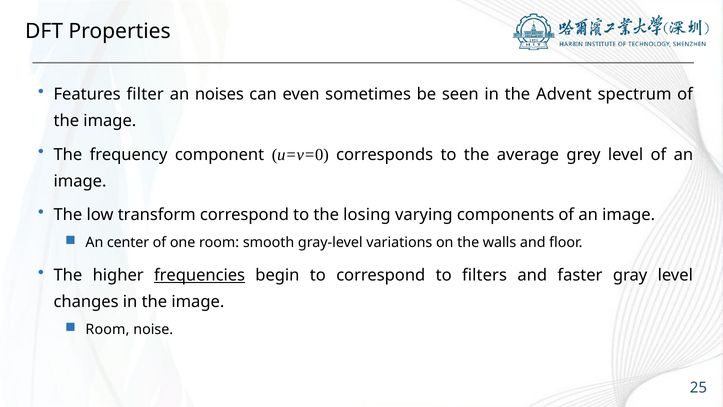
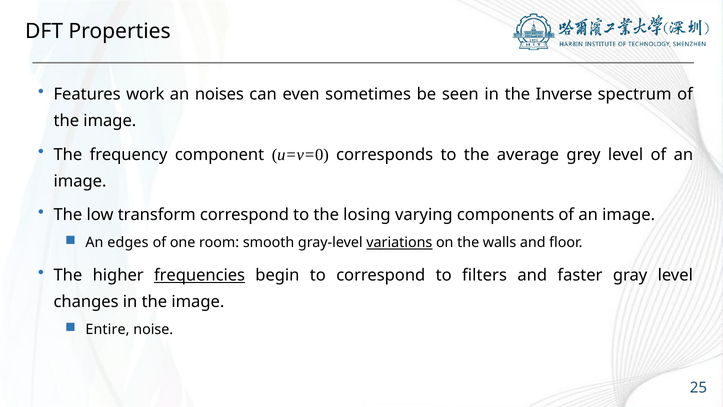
filter: filter -> work
Advent: Advent -> Inverse
center: center -> edges
variations underline: none -> present
Room at (107, 330): Room -> Entire
